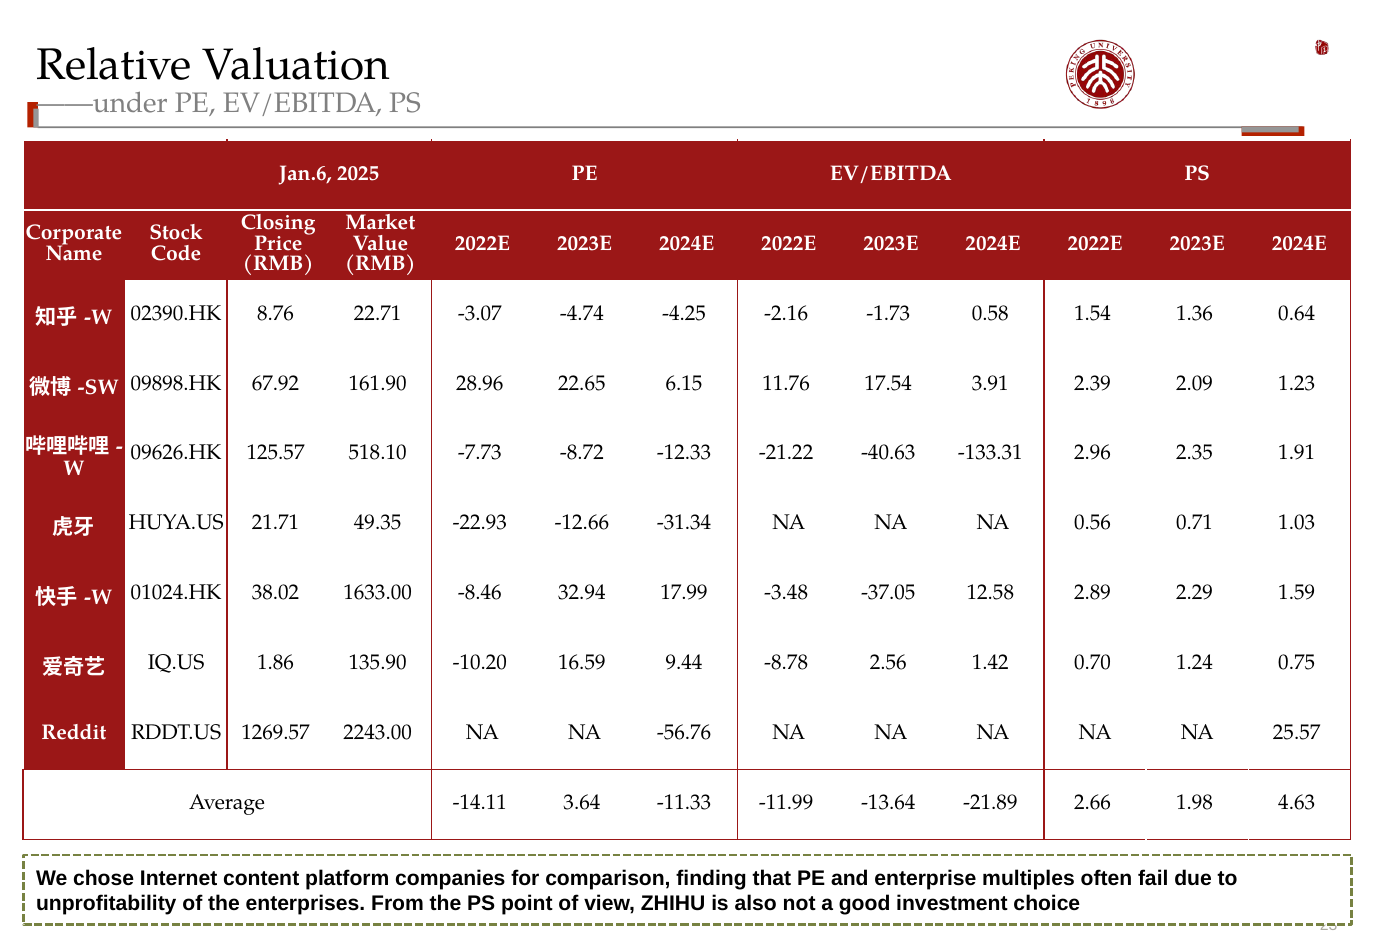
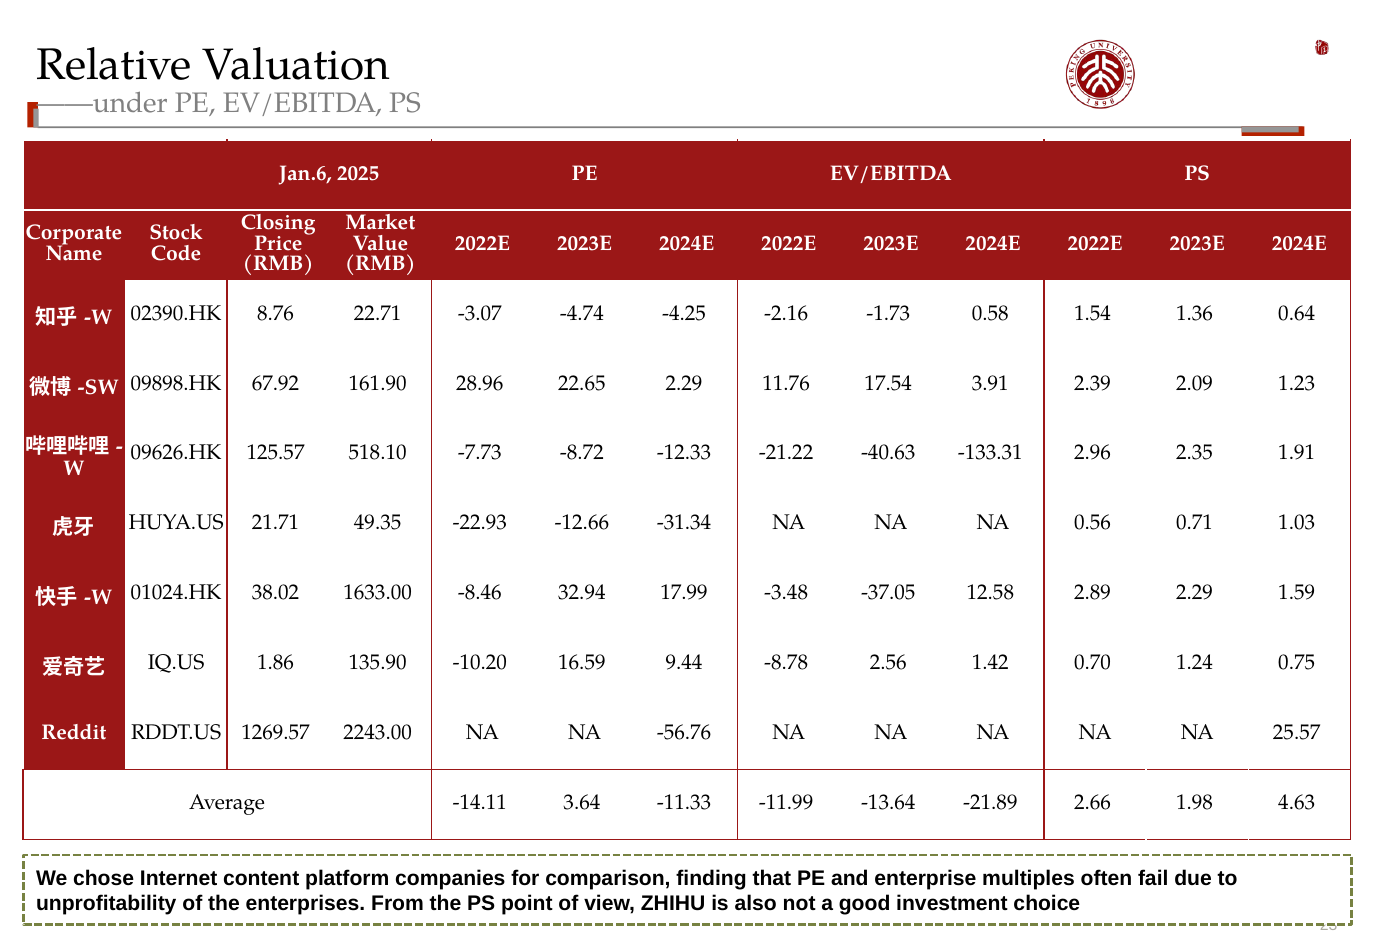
22.65 6.15: 6.15 -> 2.29
